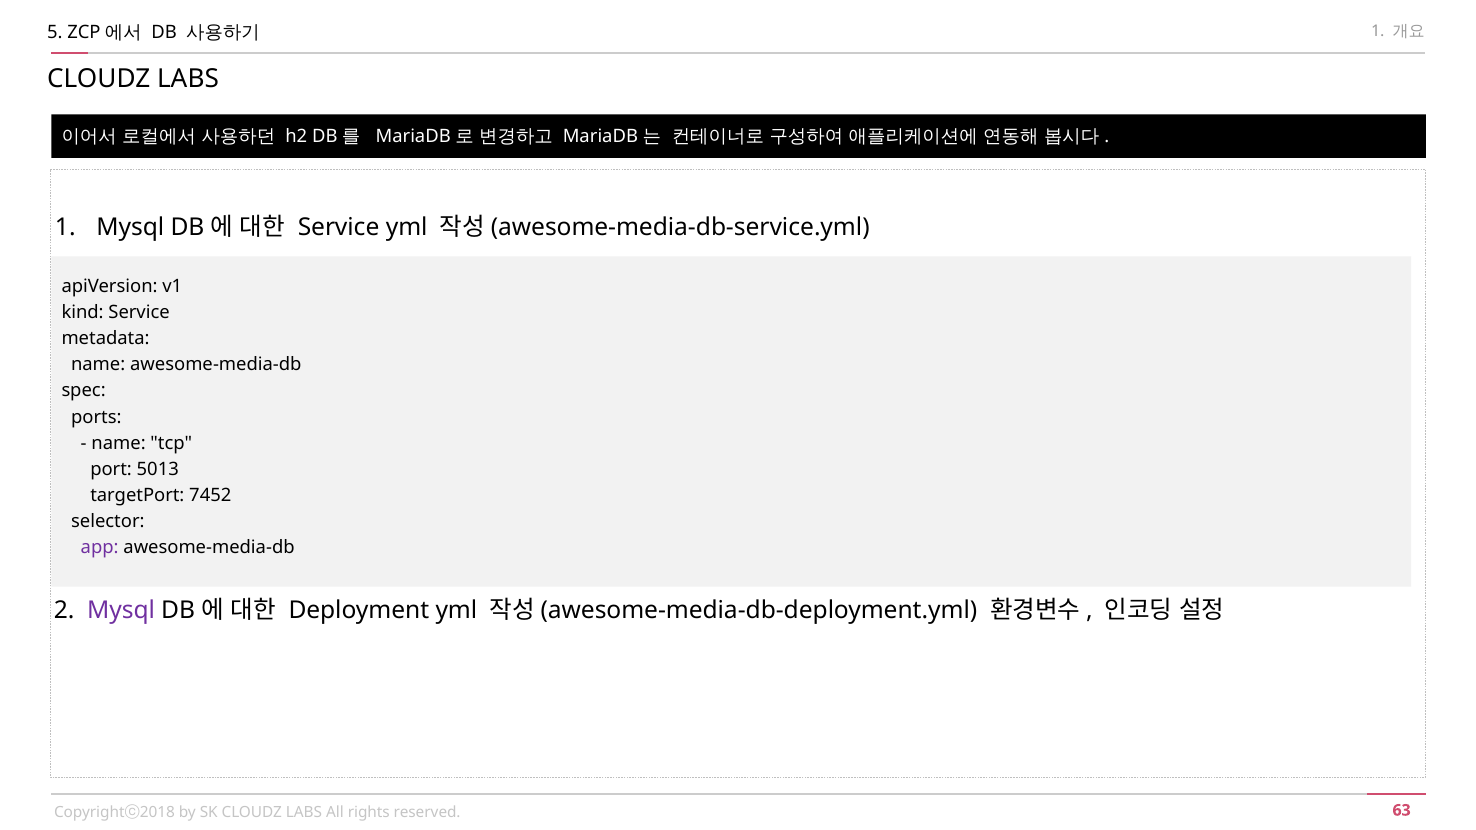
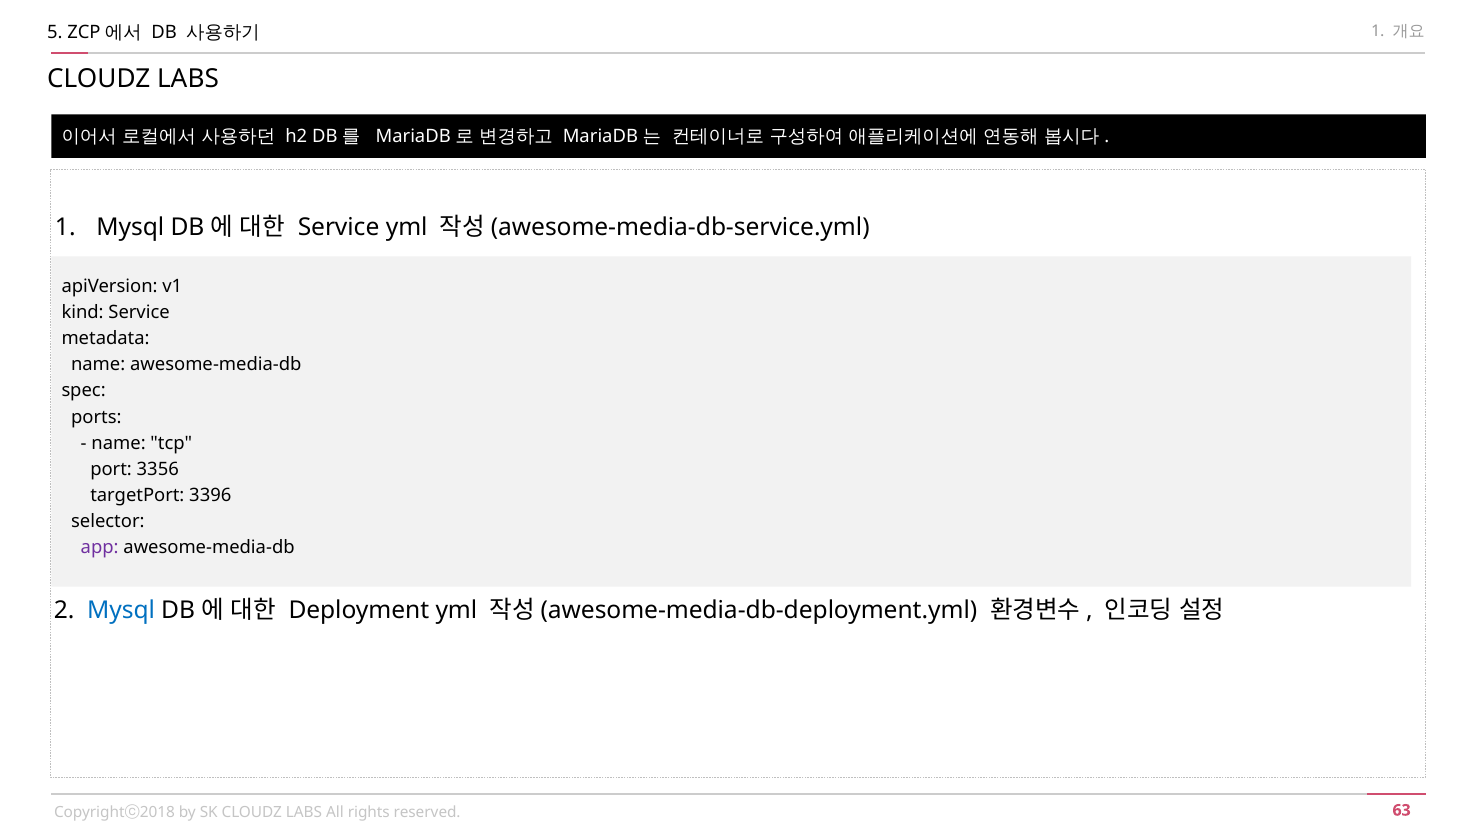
5013: 5013 -> 3356
7452: 7452 -> 3396
Mysql at (121, 611) colour: purple -> blue
